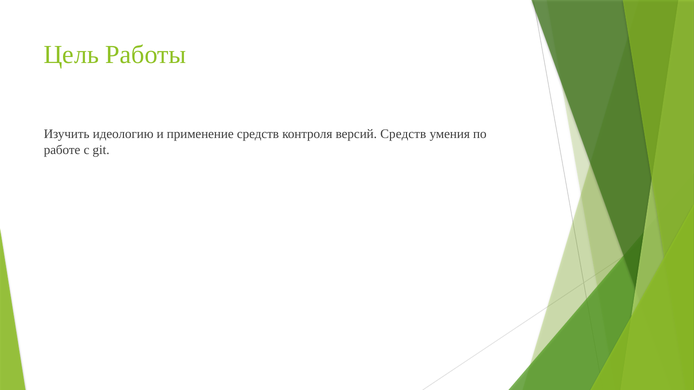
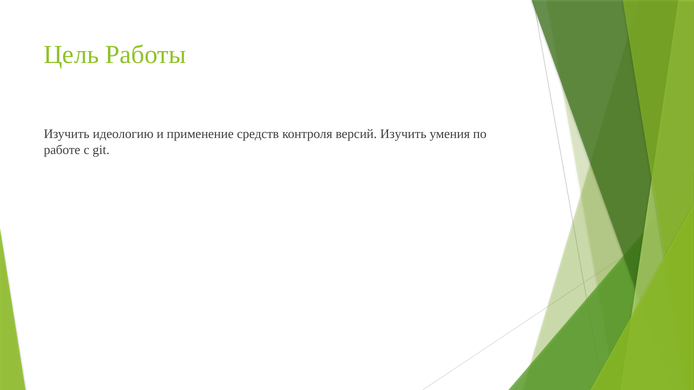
версий Средств: Средств -> Изучить
